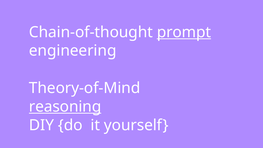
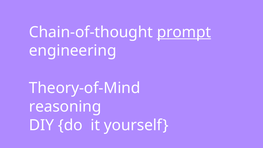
reasoning underline: present -> none
